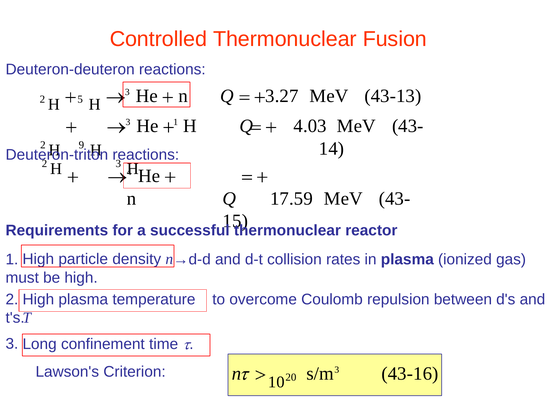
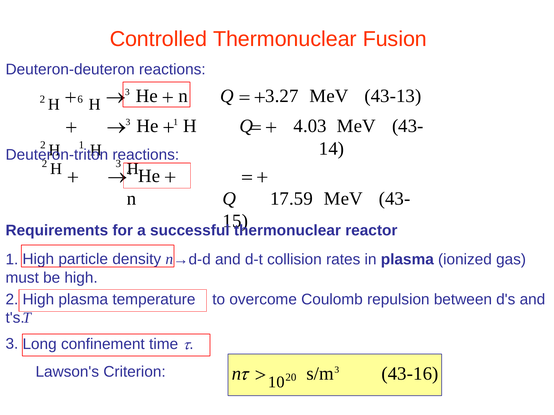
5: 5 -> 6
9 at (81, 145): 9 -> 1
